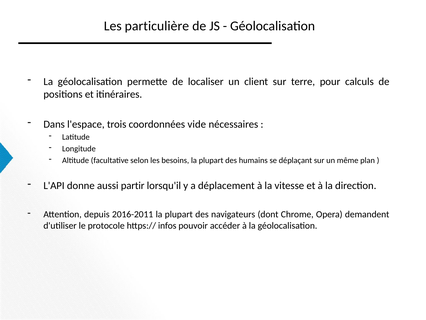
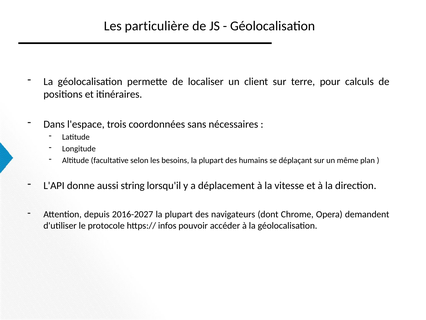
vide: vide -> sans
partir: partir -> string
2016-2011: 2016-2011 -> 2016-2027
